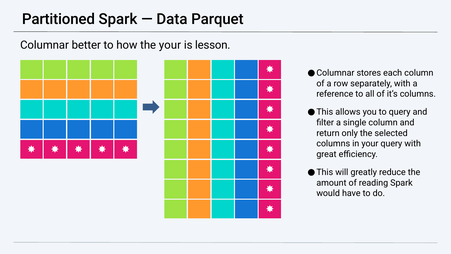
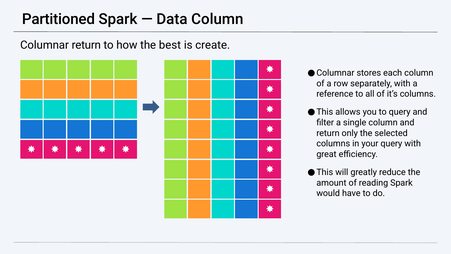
Data Parquet: Parquet -> Column
Columnar better: better -> return
the your: your -> best
lesson: lesson -> create
